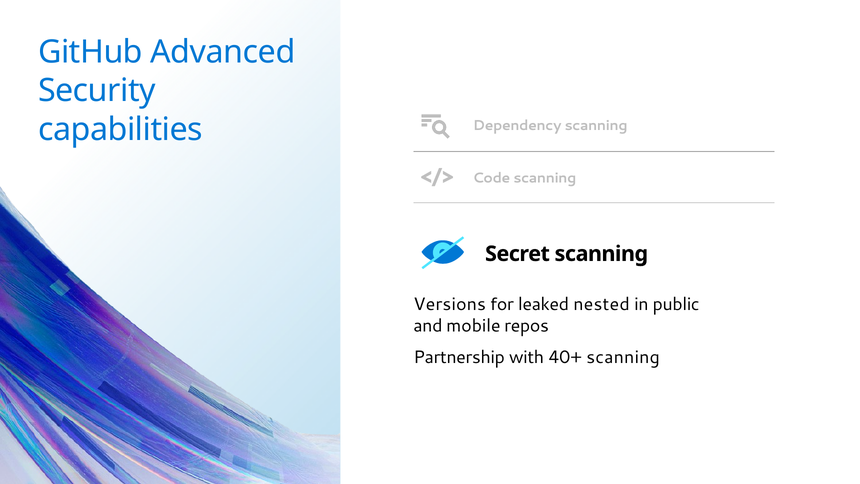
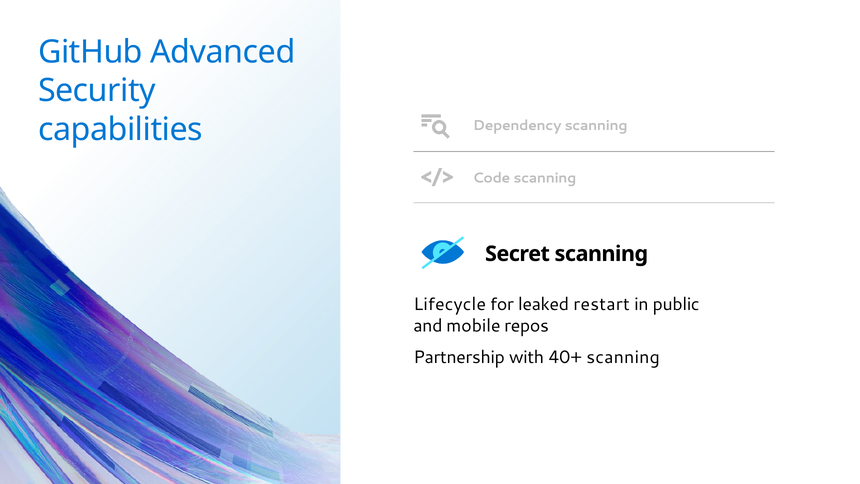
Versions: Versions -> Lifecycle
nested: nested -> restart
